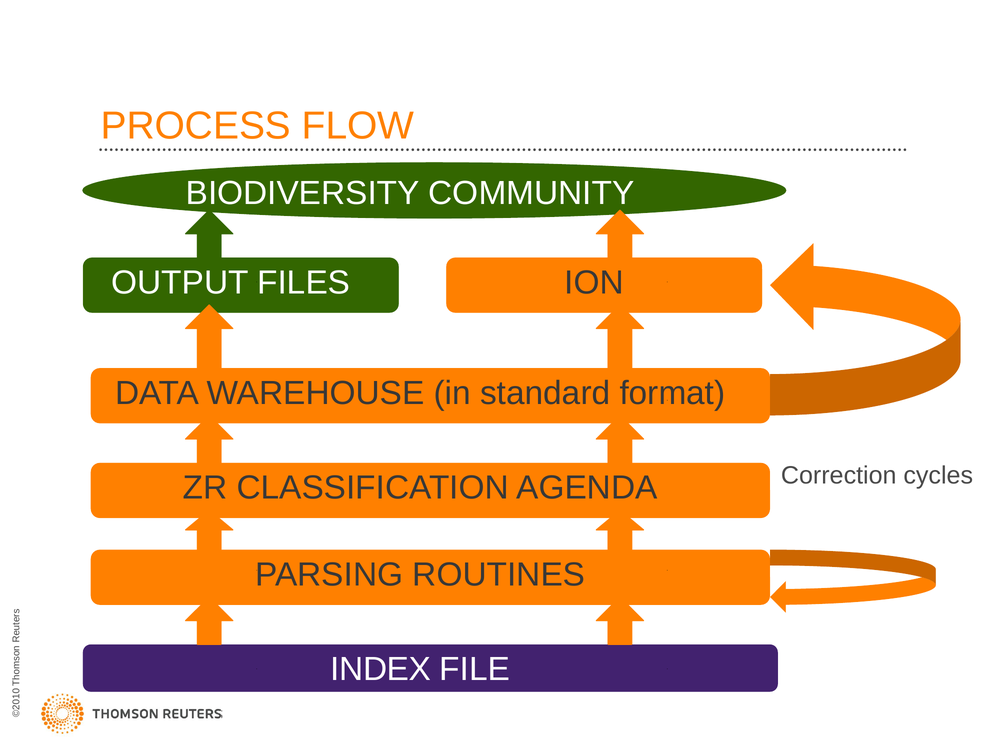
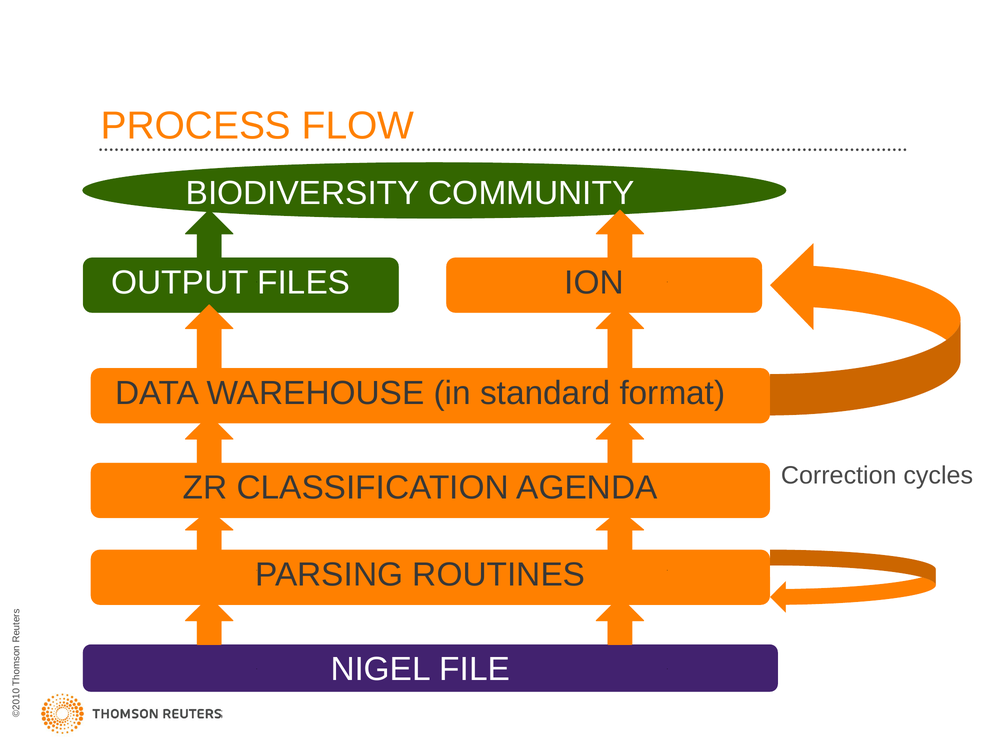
INDEX: INDEX -> NIGEL
